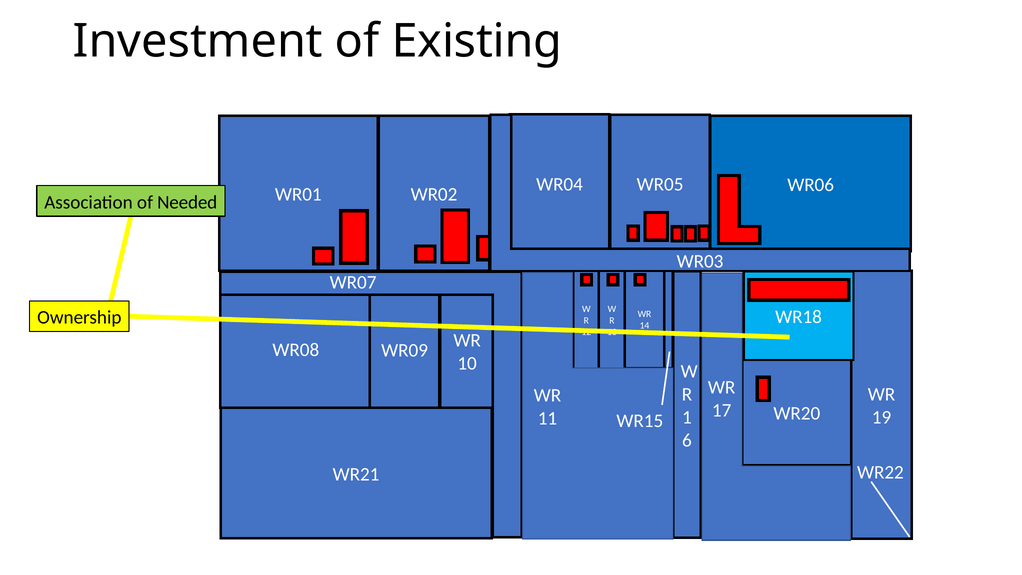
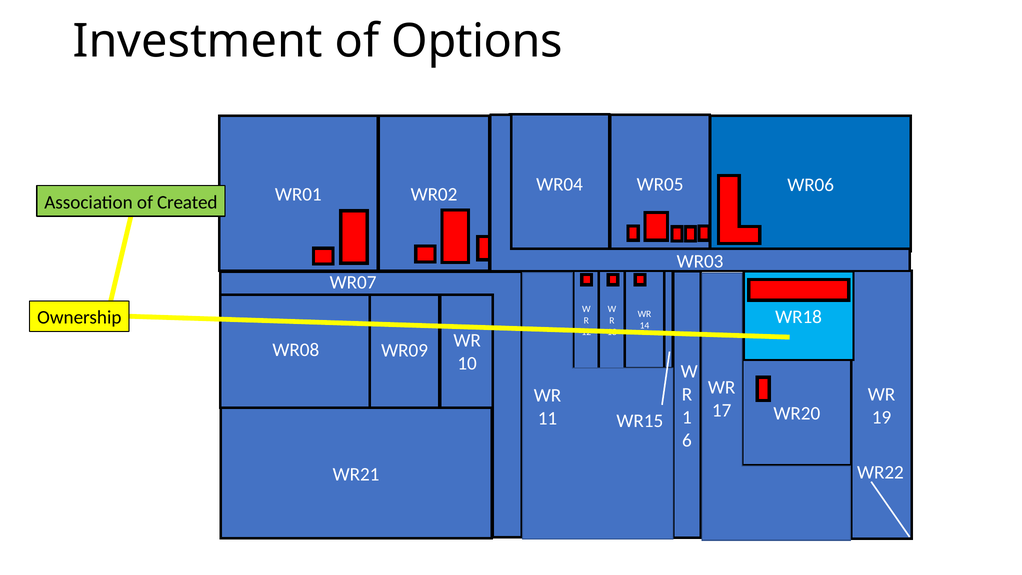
Existing: Existing -> Options
Needed: Needed -> Created
